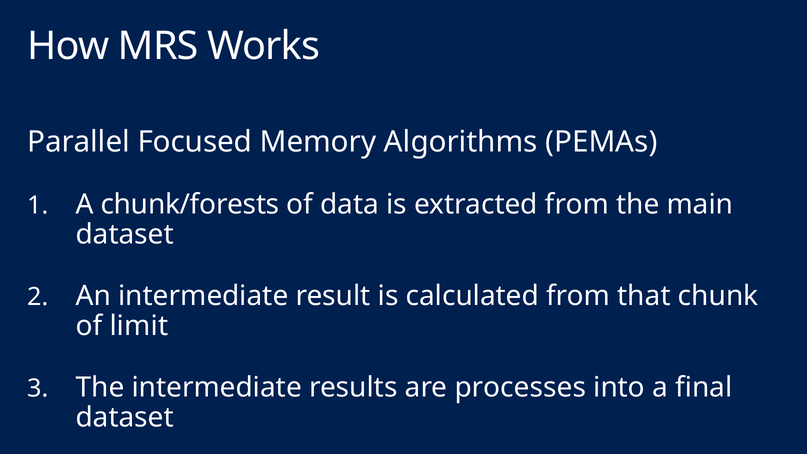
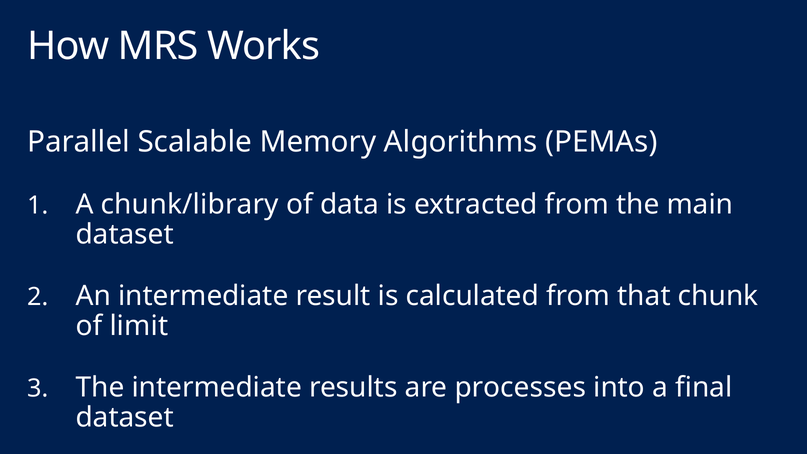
Focused: Focused -> Scalable
chunk/forests: chunk/forests -> chunk/library
